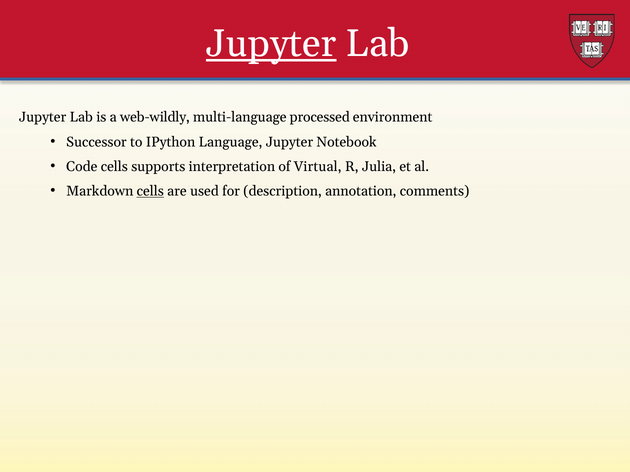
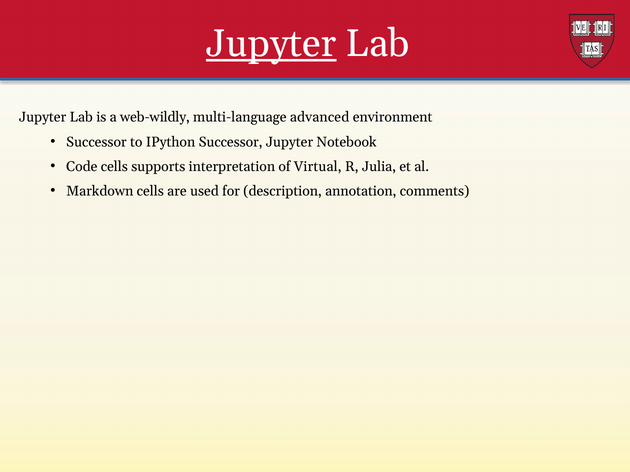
processed: processed -> advanced
IPython Language: Language -> Successor
cells at (150, 191) underline: present -> none
